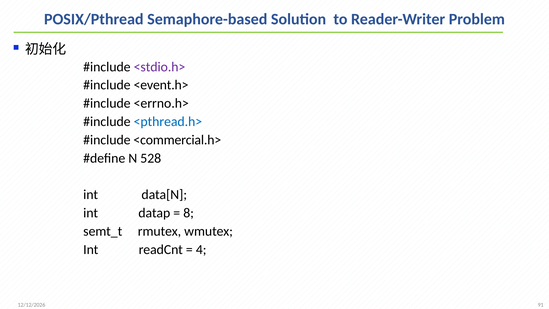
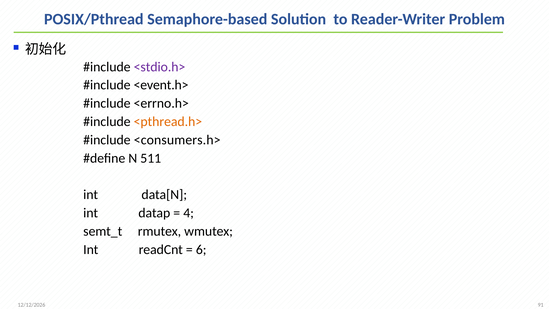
<pthread.h> colour: blue -> orange
<commercial.h>: <commercial.h> -> <consumers.h>
528: 528 -> 511
8: 8 -> 4
4: 4 -> 6
